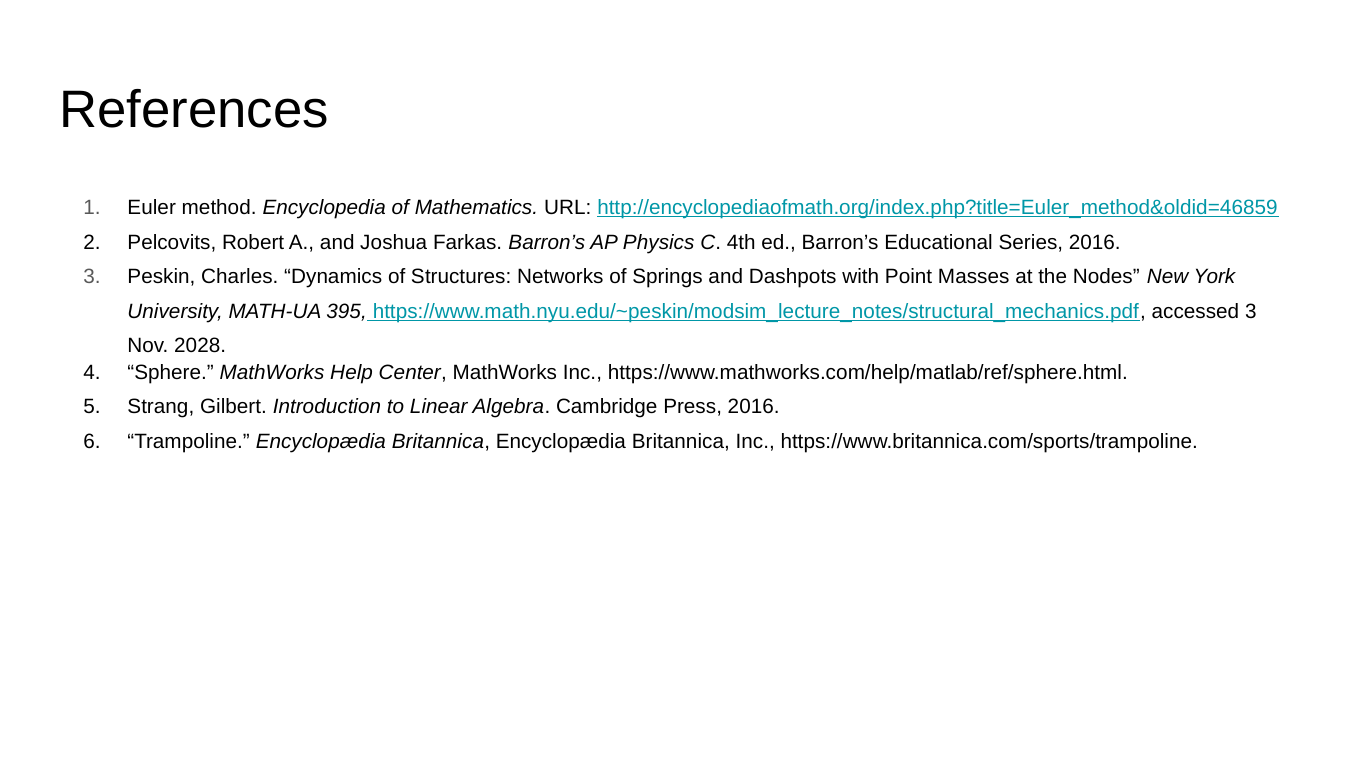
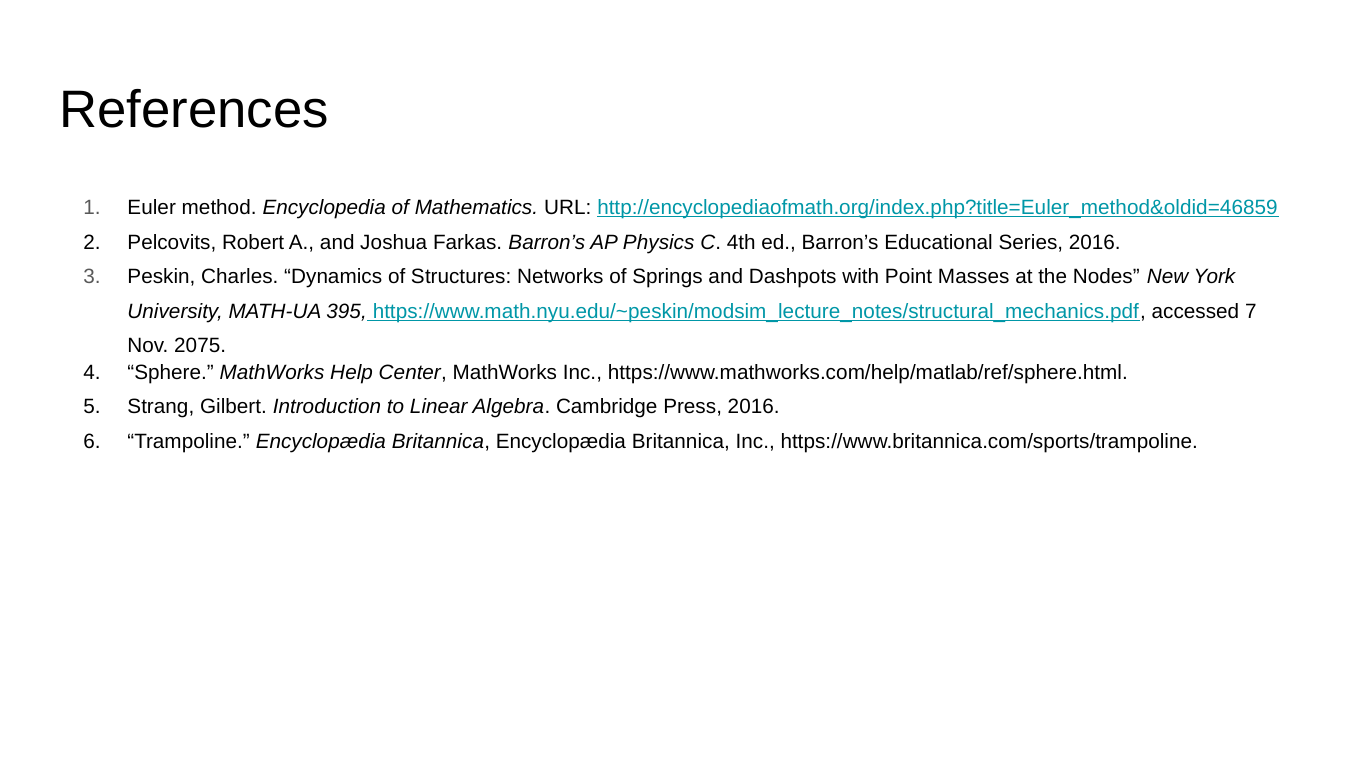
accessed 3: 3 -> 7
2028: 2028 -> 2075
